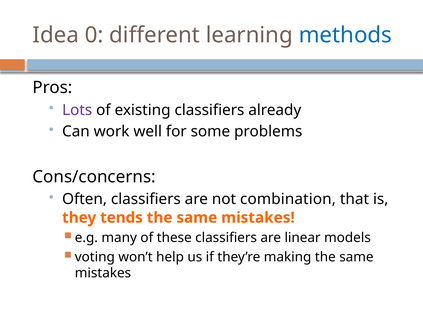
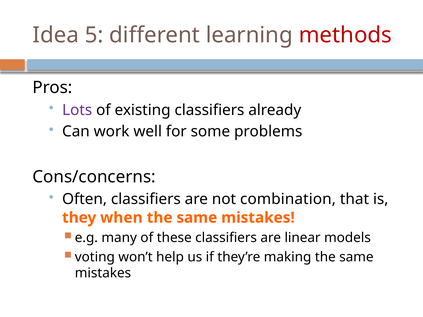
0: 0 -> 5
methods colour: blue -> red
tends: tends -> when
